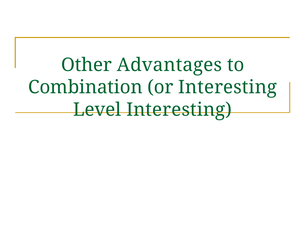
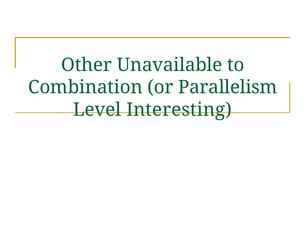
Advantages: Advantages -> Unavailable
or Interesting: Interesting -> Parallelism
